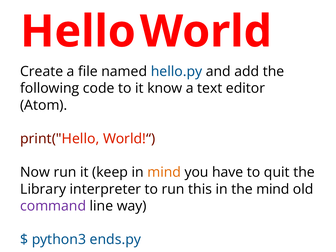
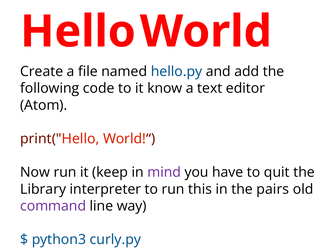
mind at (164, 172) colour: orange -> purple
the mind: mind -> pairs
ends.py: ends.py -> curly.py
